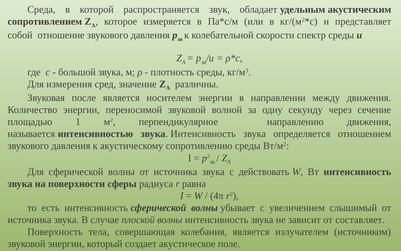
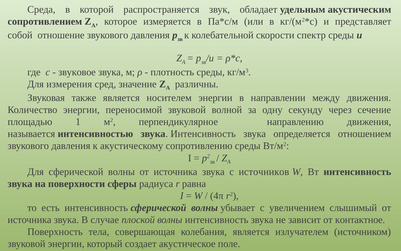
большой: большой -> звуковое
после: после -> также
действовать: действовать -> источников
составляет: составляет -> контактное
